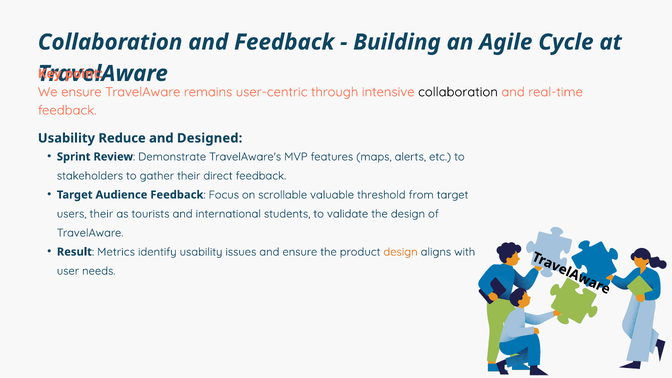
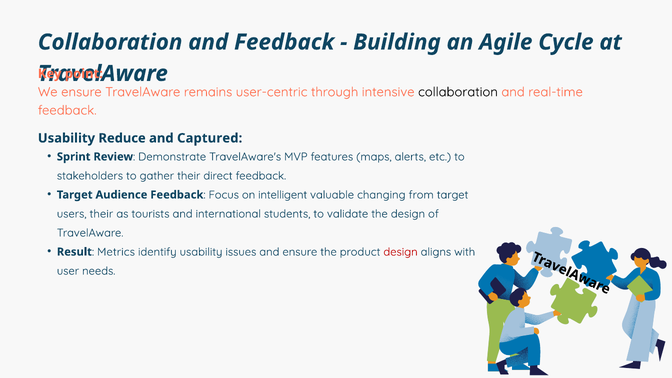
Designed: Designed -> Captured
scrollable: scrollable -> intelligent
threshold: threshold -> changing
design at (401, 252) colour: orange -> red
